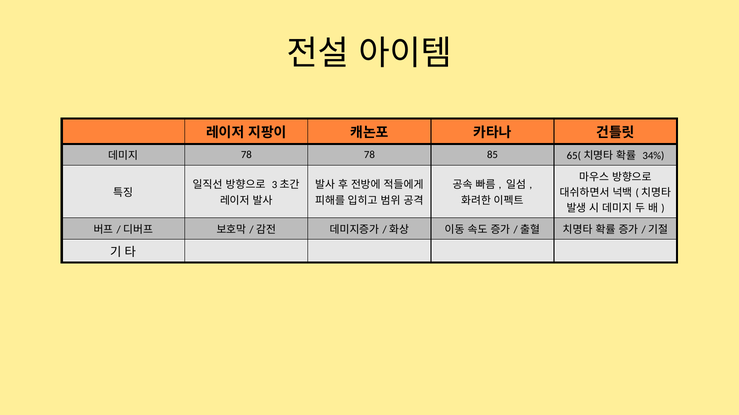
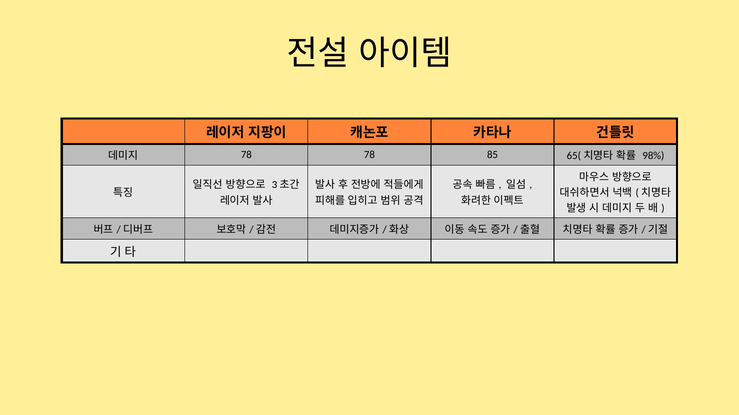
34%: 34% -> 98%
